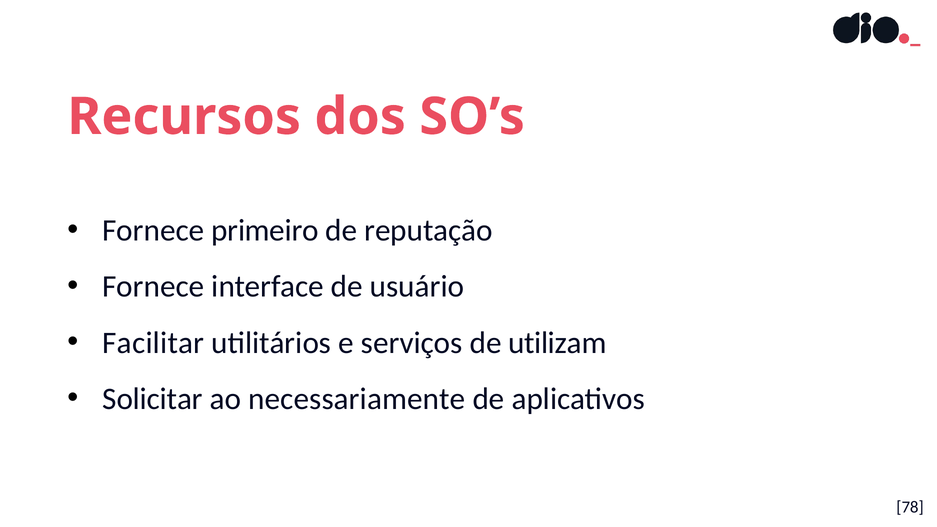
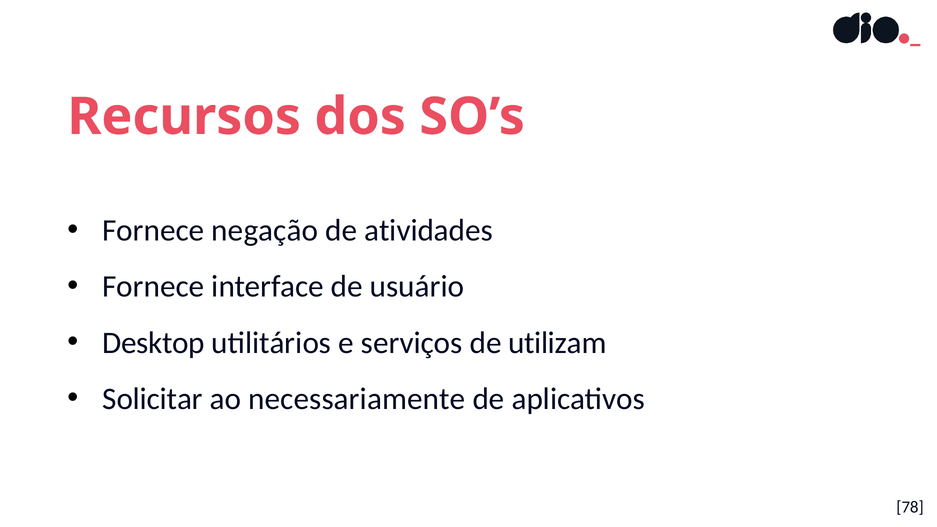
primeiro: primeiro -> negação
reputação: reputação -> atividades
Facilitar: Facilitar -> Desktop
